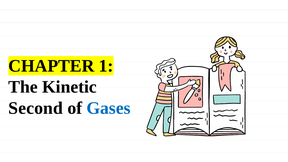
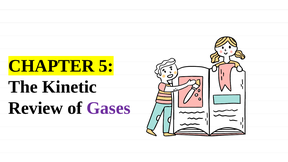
1: 1 -> 5
Second: Second -> Review
Gases colour: blue -> purple
